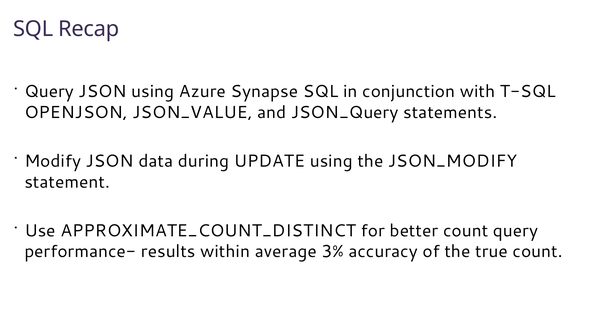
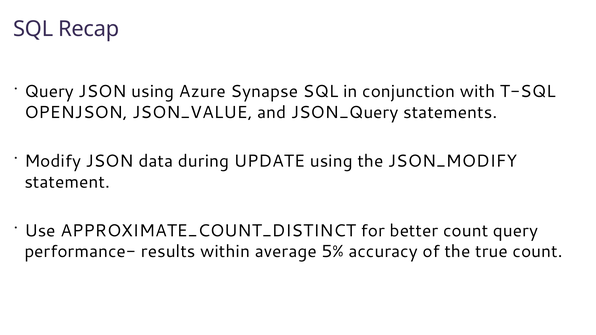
3%: 3% -> 5%
